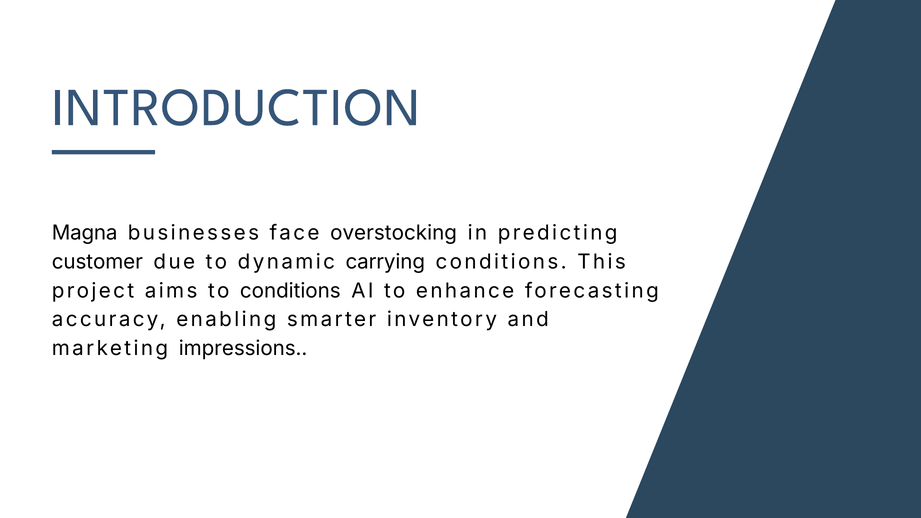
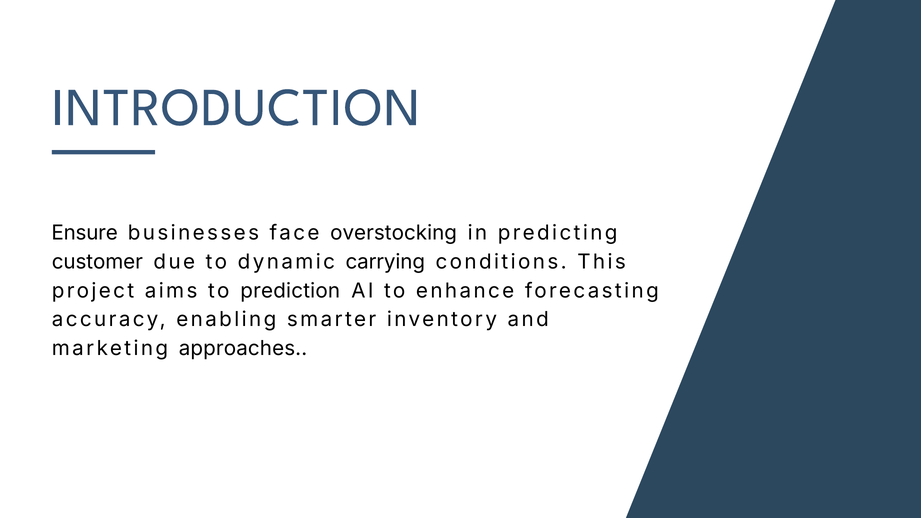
Magna: Magna -> Ensure
to conditions: conditions -> prediction
impressions: impressions -> approaches
